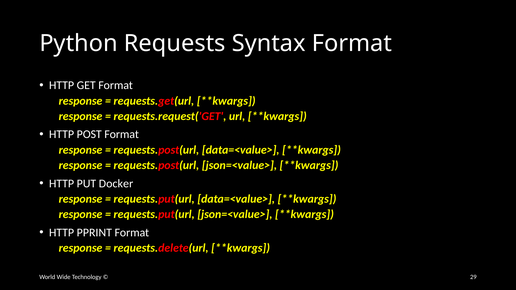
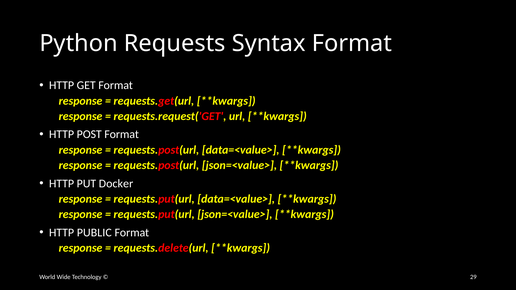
PPRINT: PPRINT -> PUBLIC
